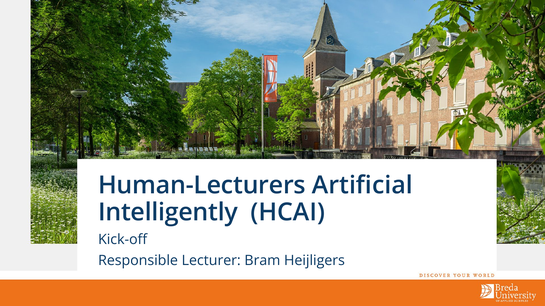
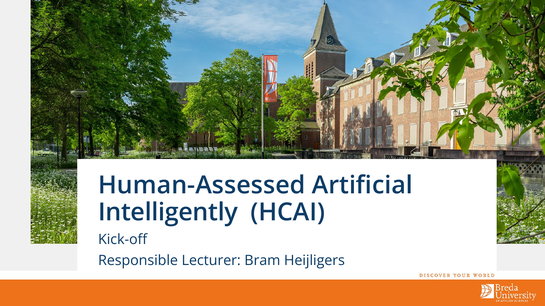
Human-Lecturers: Human-Lecturers -> Human-Assessed
